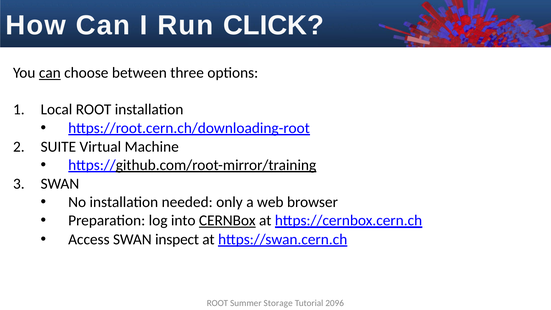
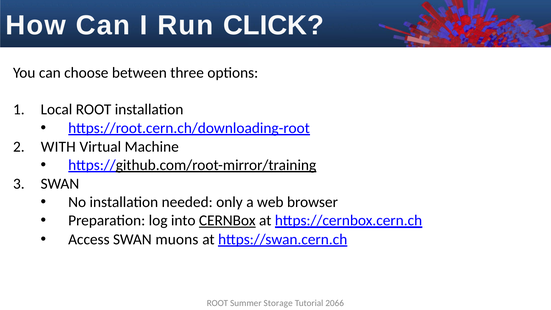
can at (50, 73) underline: present -> none
SUITE: SUITE -> WITH
inspect: inspect -> muons
2096: 2096 -> 2066
